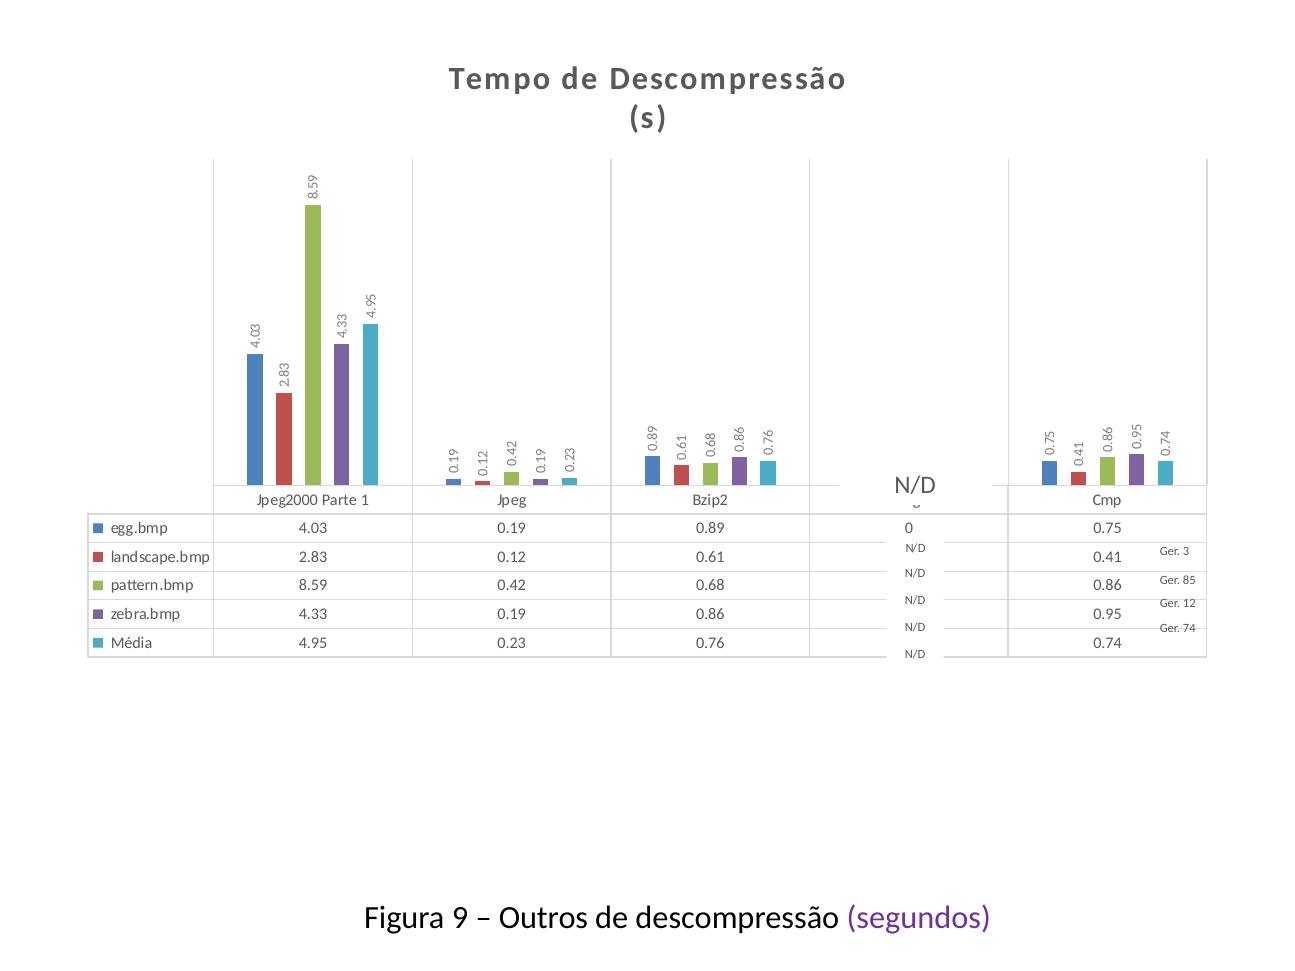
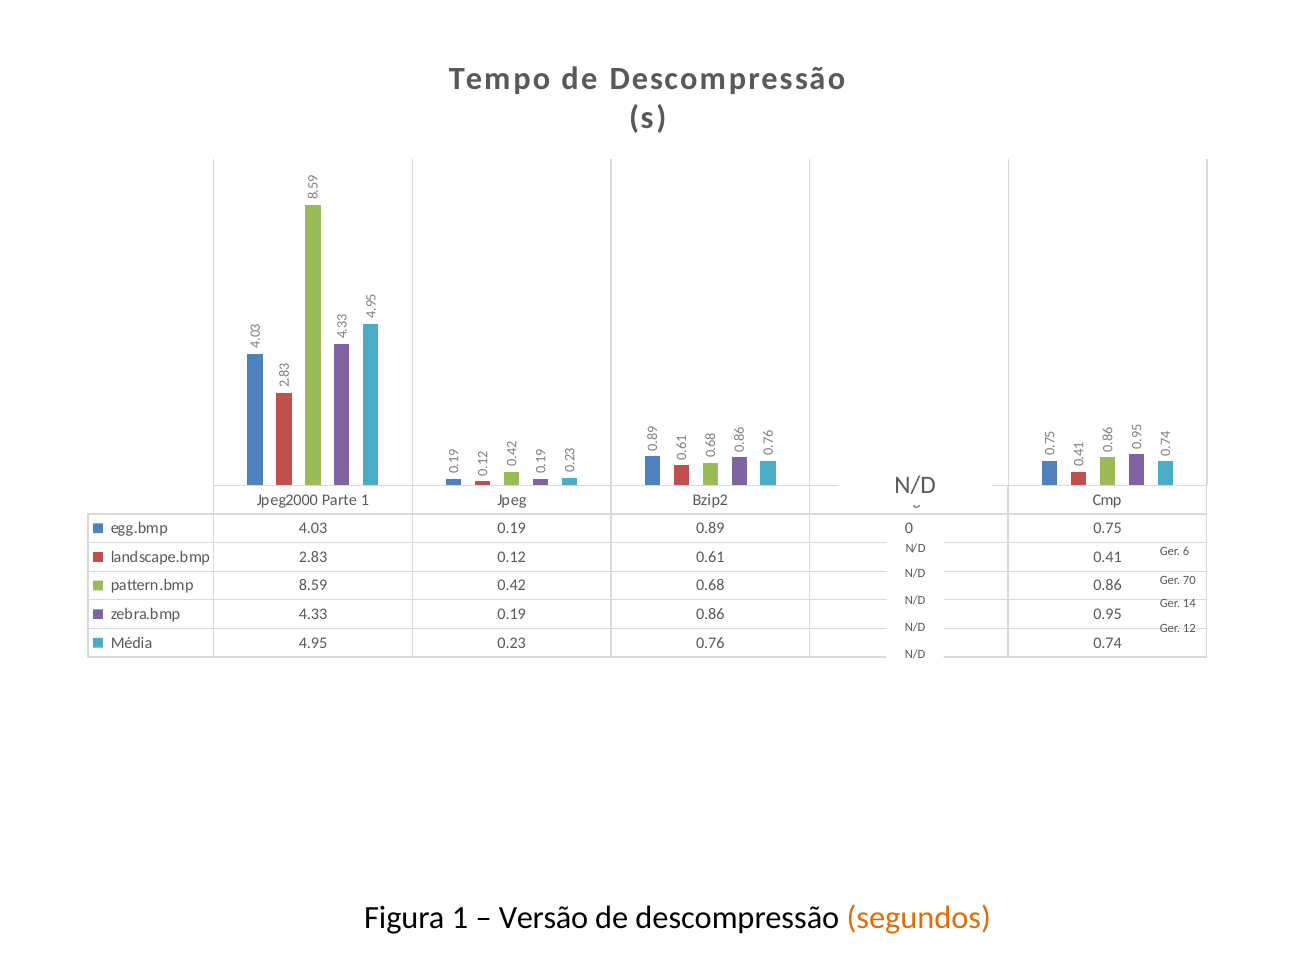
Ger 3: 3 -> 6
85: 85 -> 70
12: 12 -> 14
74: 74 -> 12
Figura 9: 9 -> 1
Outros: Outros -> Versão
segundos colour: purple -> orange
